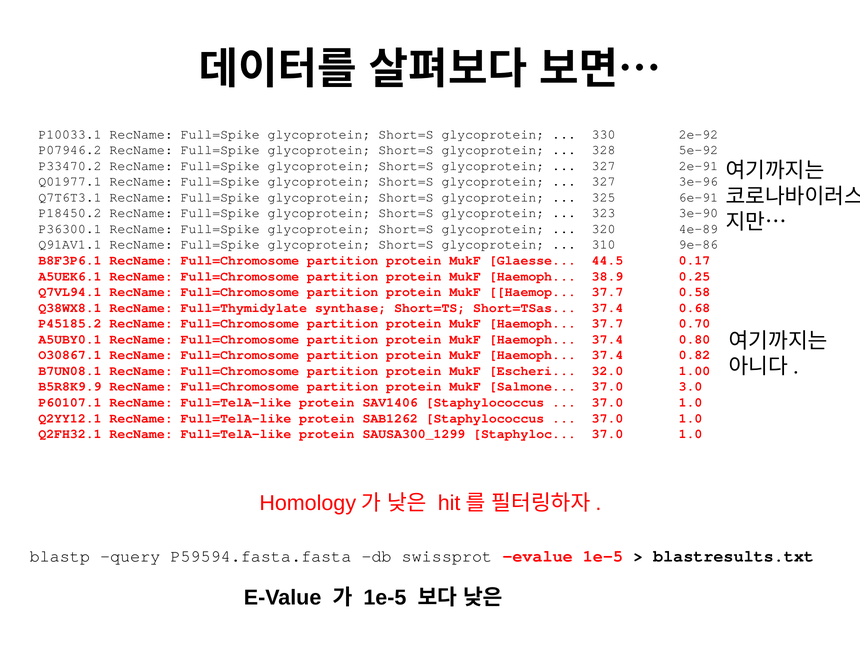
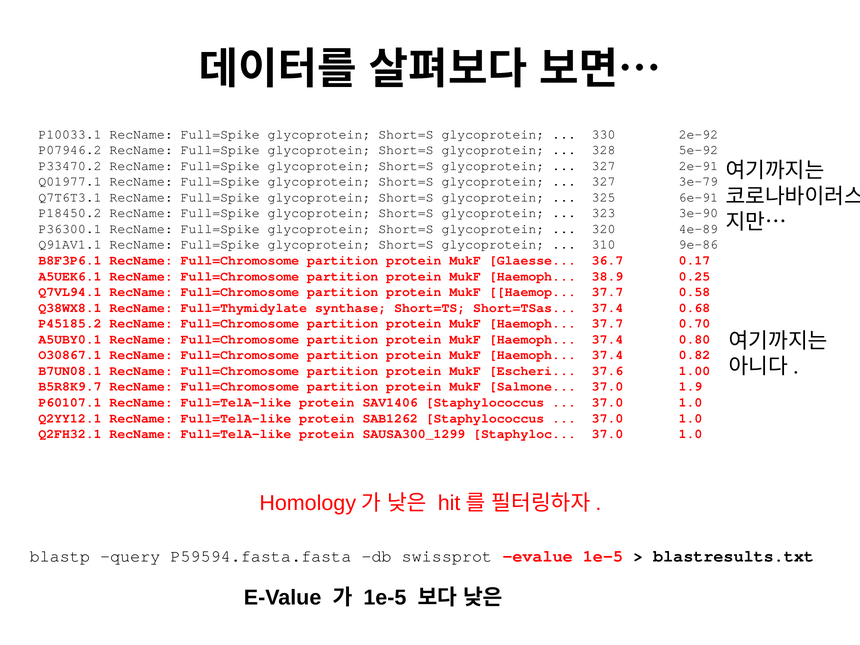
3e-96: 3e-96 -> 3e-79
44.5: 44.5 -> 36.7
32.0: 32.0 -> 37.6
B5R8K9.9: B5R8K9.9 -> B5R8K9.7
3.0: 3.0 -> 1.9
